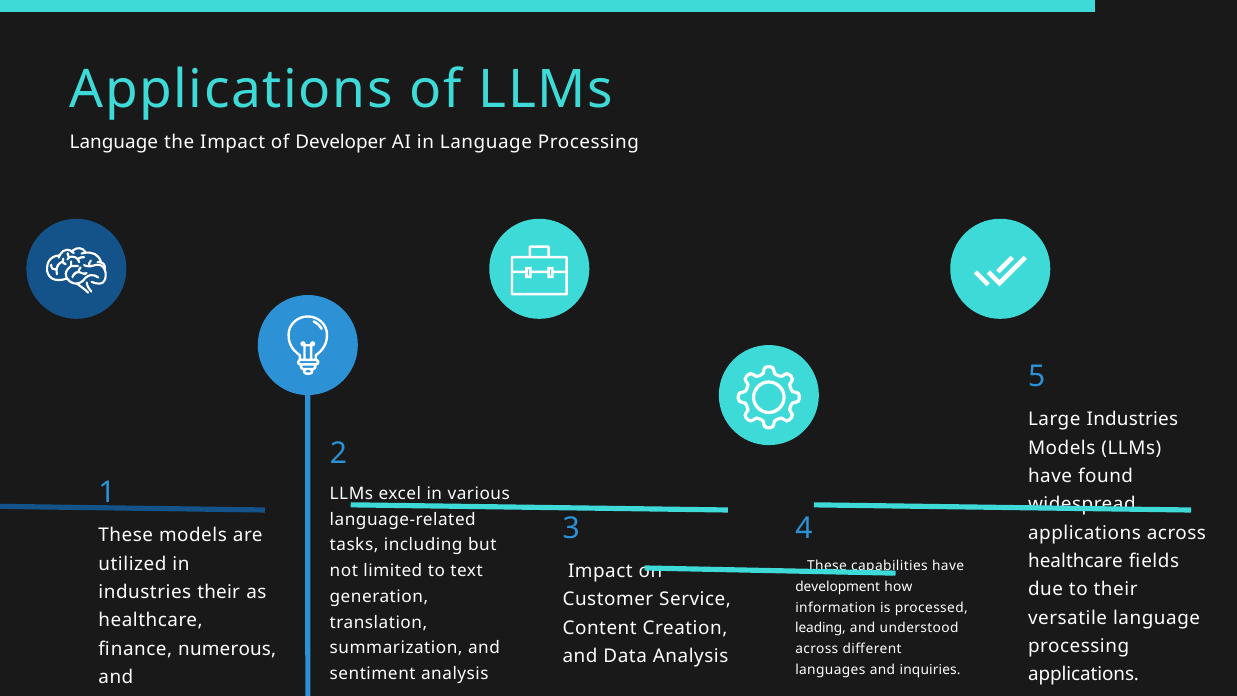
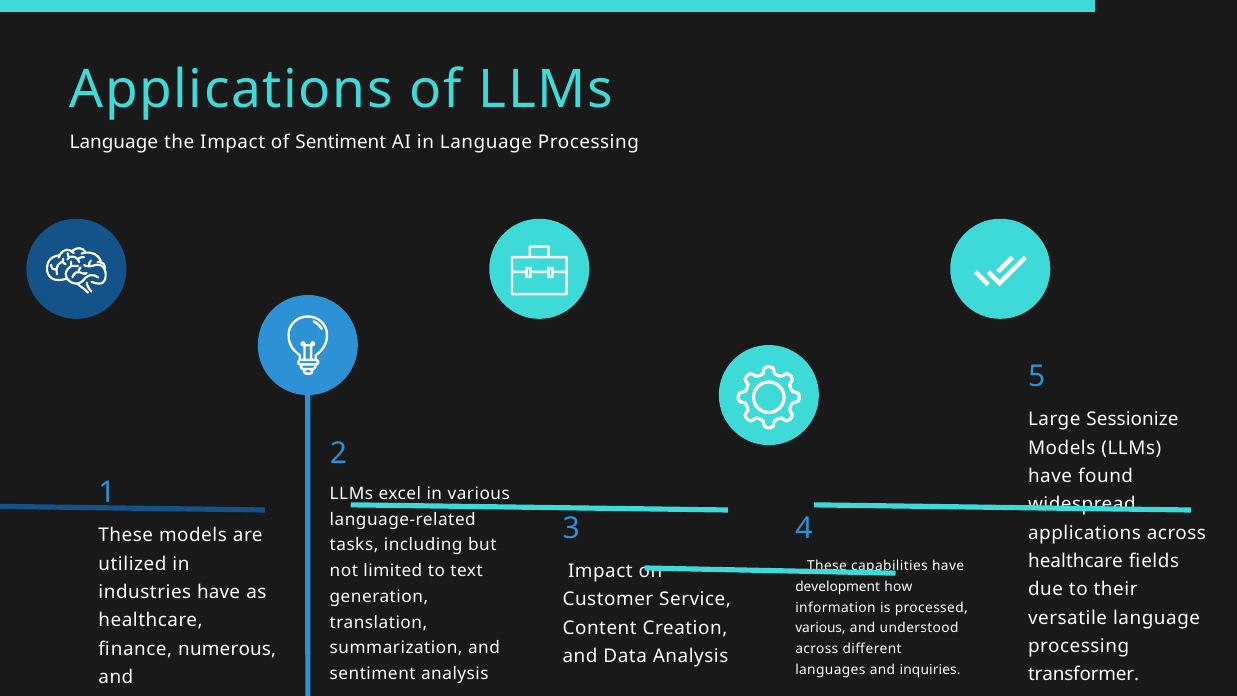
of Developer: Developer -> Sentiment
Large Industries: Industries -> Sessionize
industries their: their -> have
leading at (821, 628): leading -> various
applications at (1084, 675): applications -> transformer
